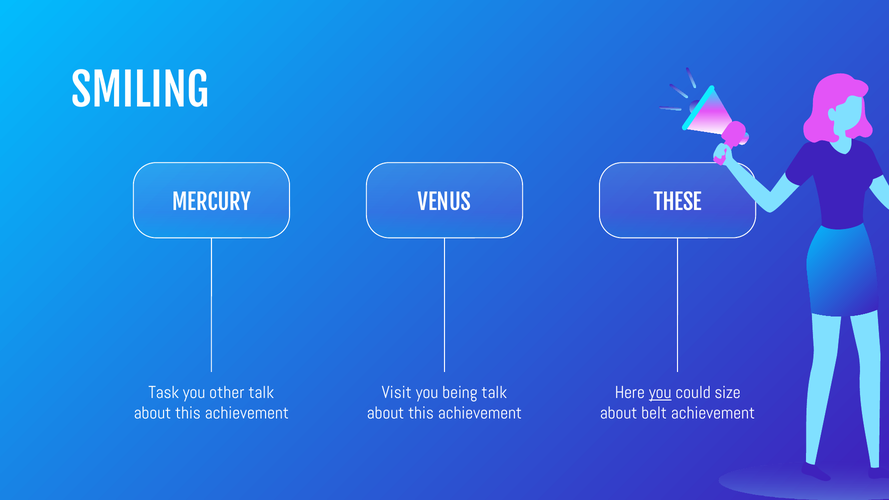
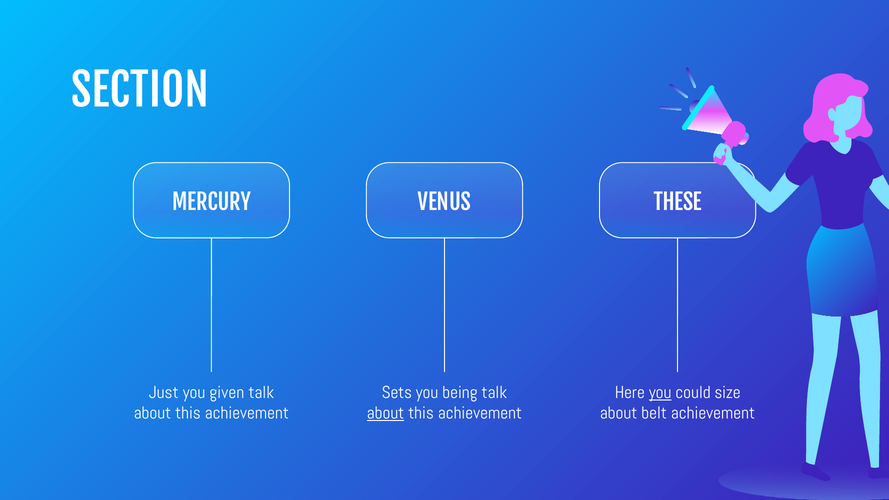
SMILING: SMILING -> SECTION
Task: Task -> Just
other: other -> given
Visit: Visit -> Sets
about at (386, 413) underline: none -> present
